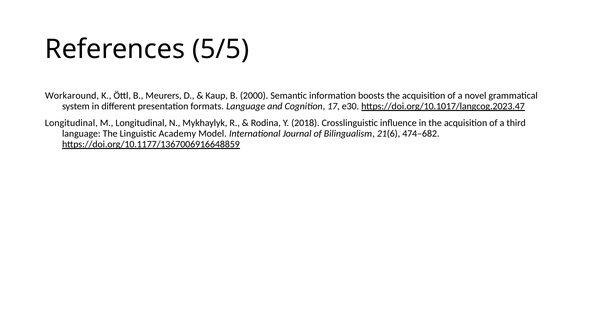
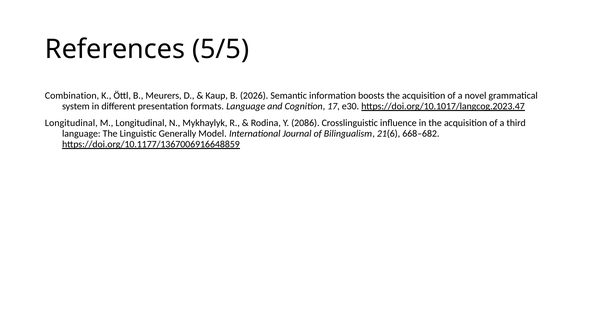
Workaround: Workaround -> Combination
2000: 2000 -> 2026
2018: 2018 -> 2086
Academy: Academy -> Generally
474–682: 474–682 -> 668–682
